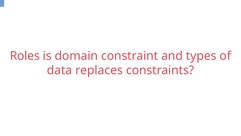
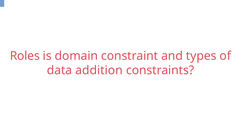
replaces: replaces -> addition
